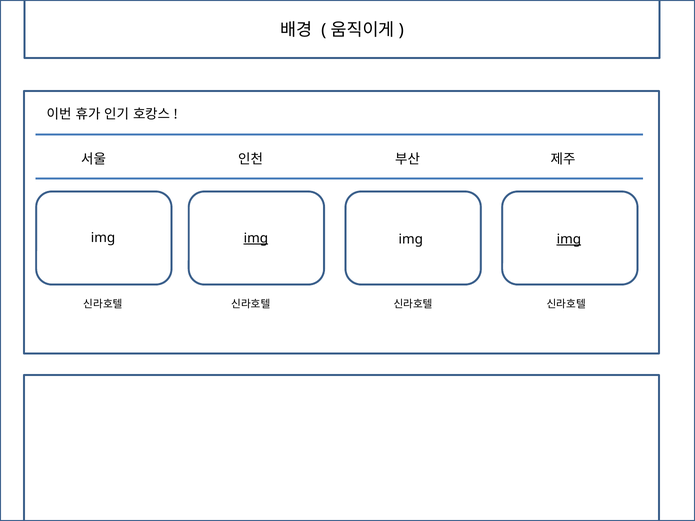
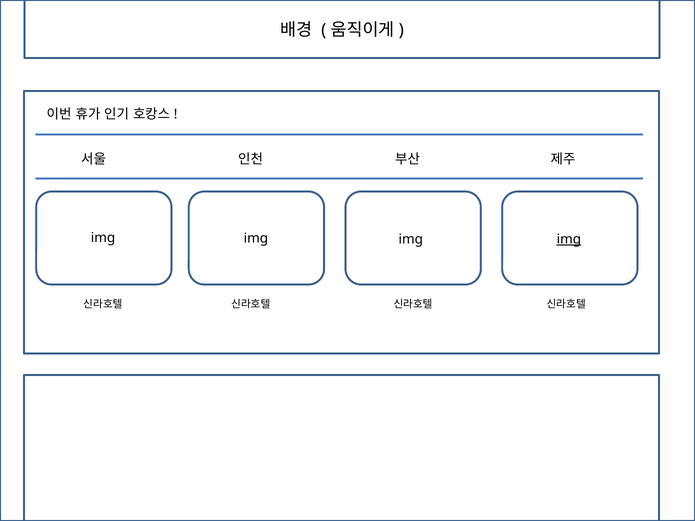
img at (256, 238) underline: present -> none
